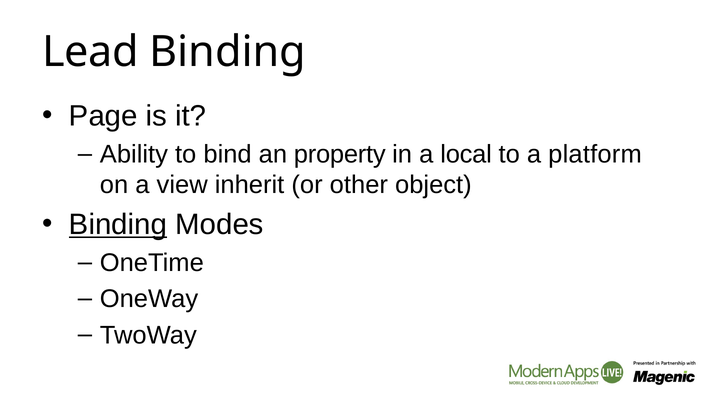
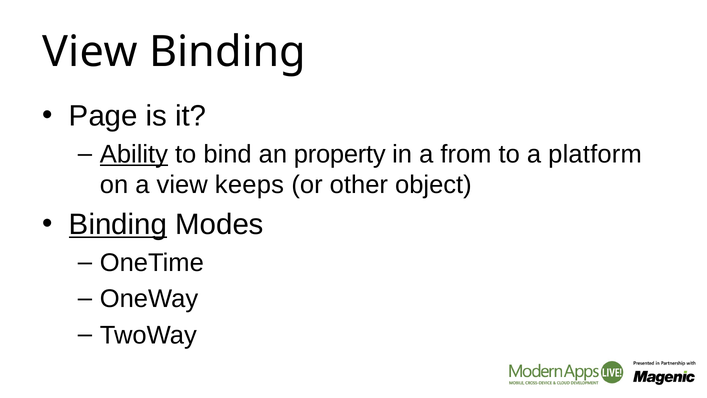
Lead at (90, 52): Lead -> View
Ability underline: none -> present
local: local -> from
inherit: inherit -> keeps
